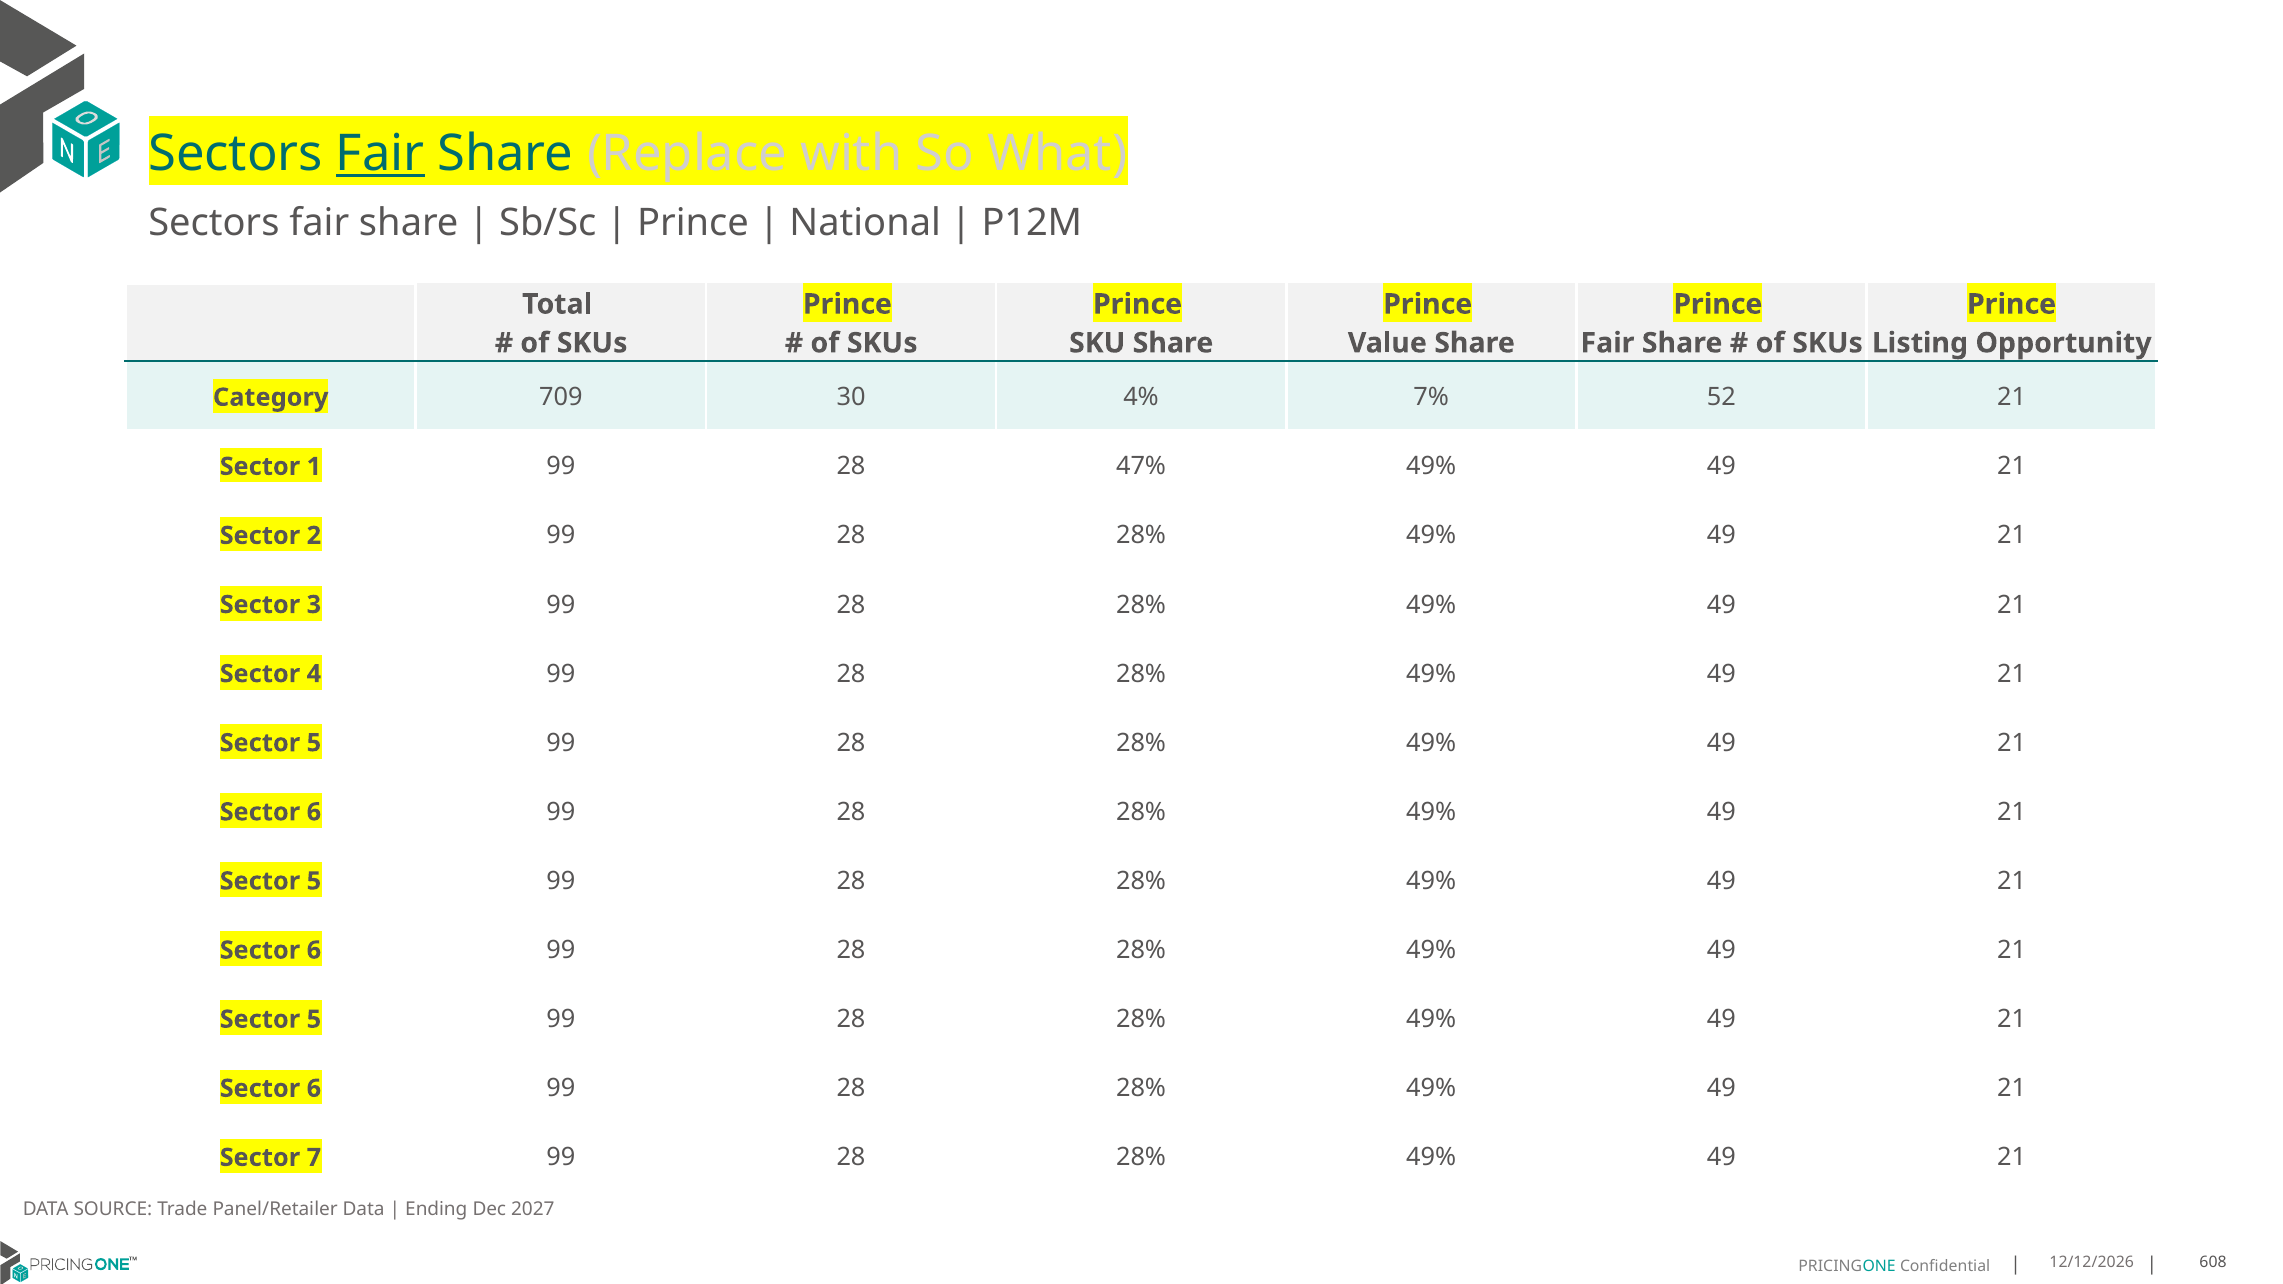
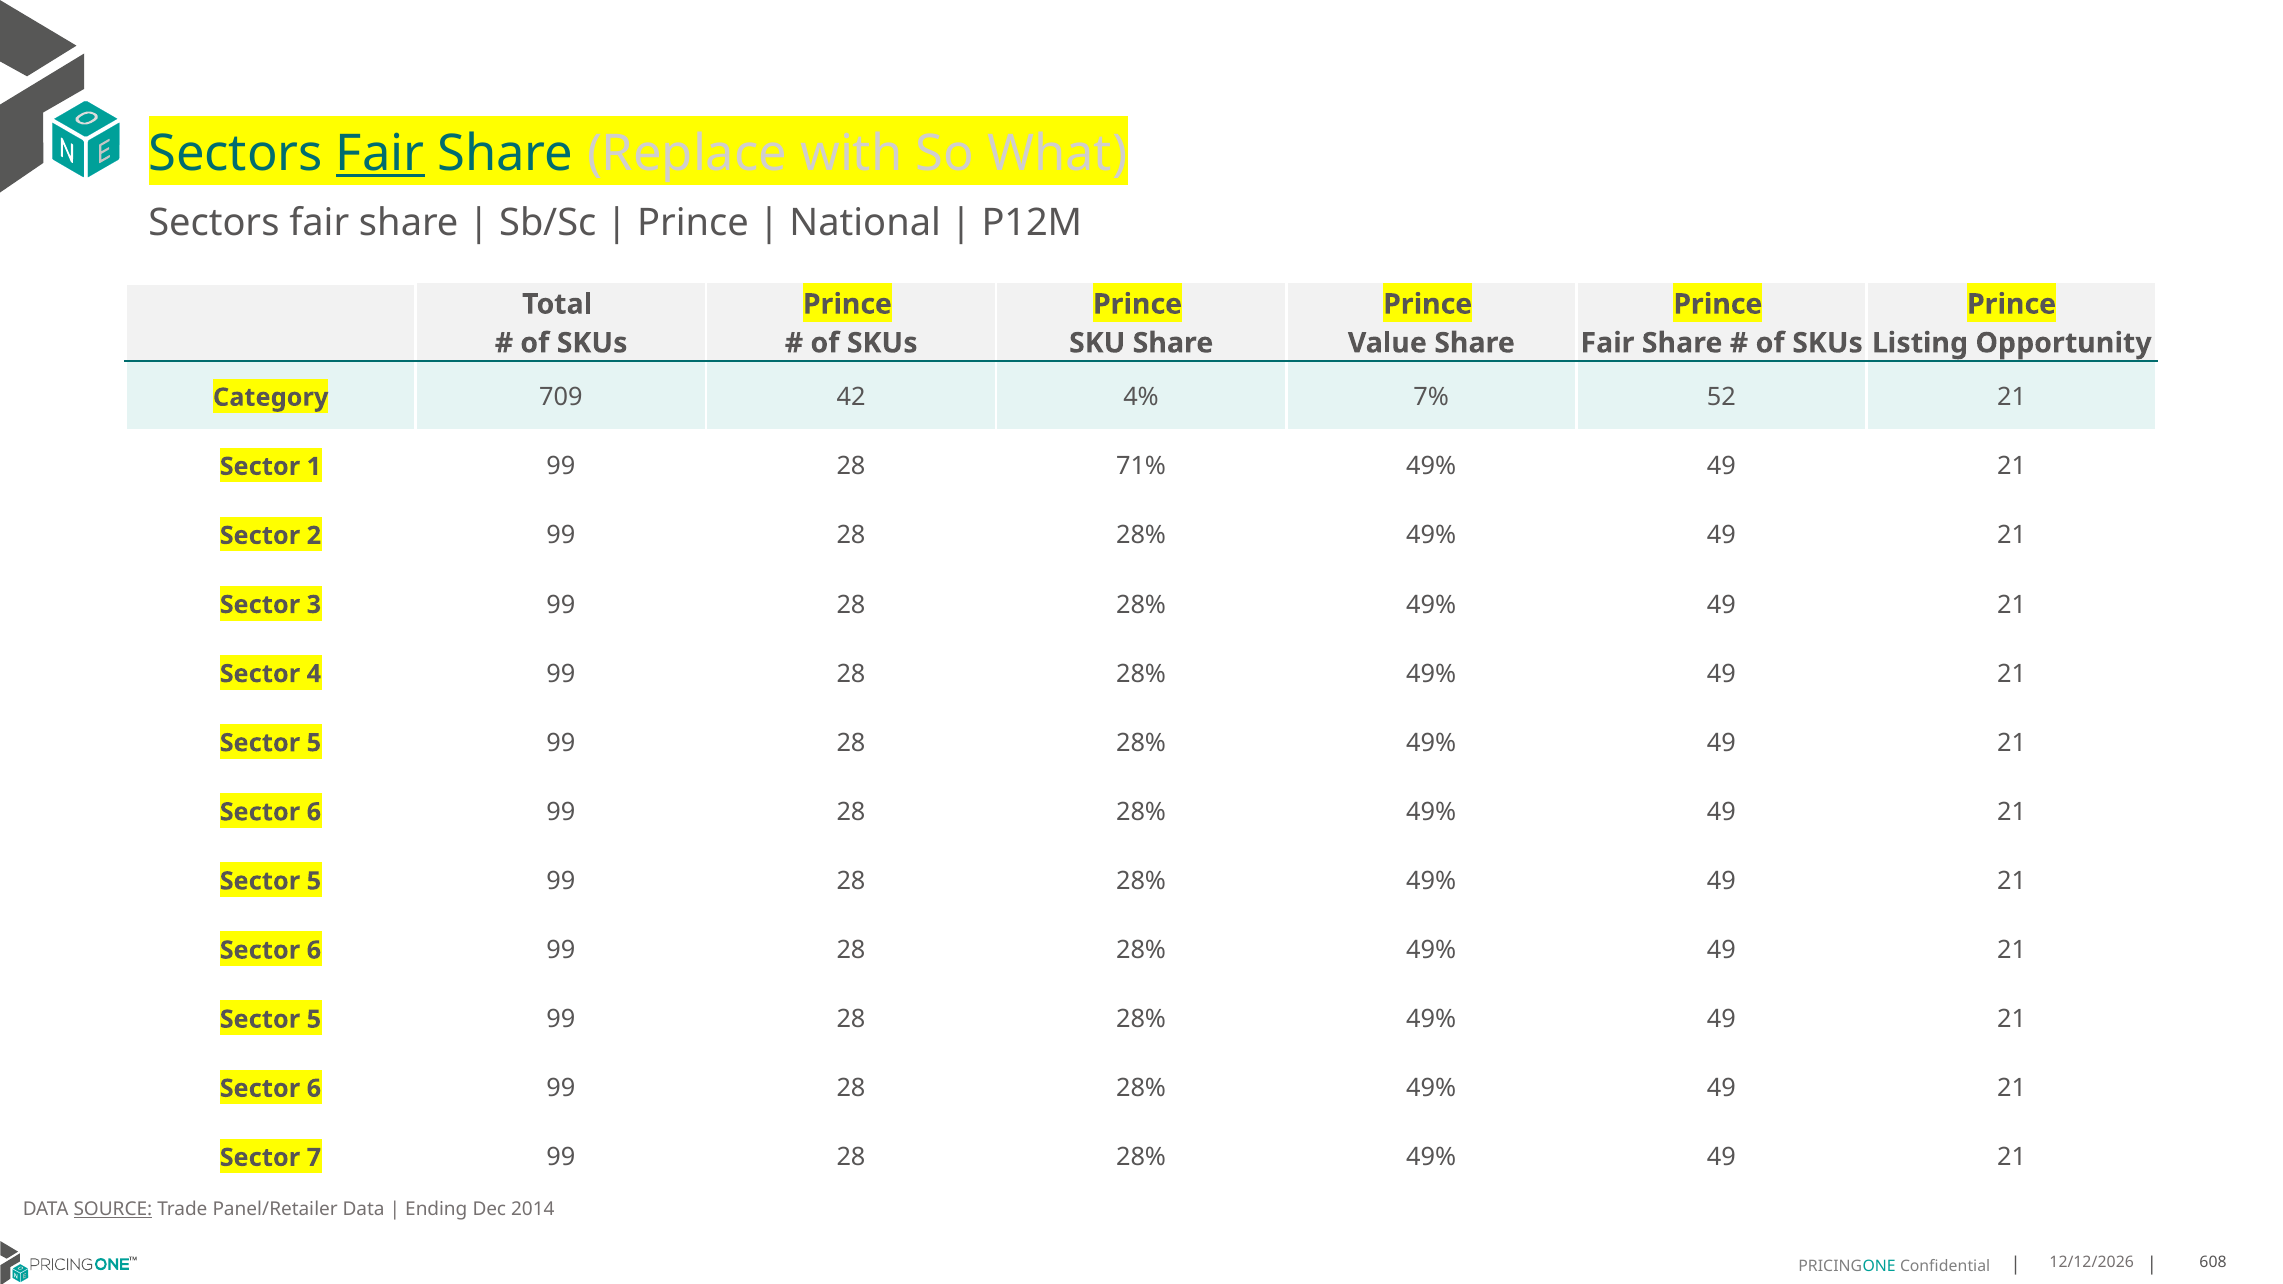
30: 30 -> 42
47%: 47% -> 71%
SOURCE underline: none -> present
2027: 2027 -> 2014
